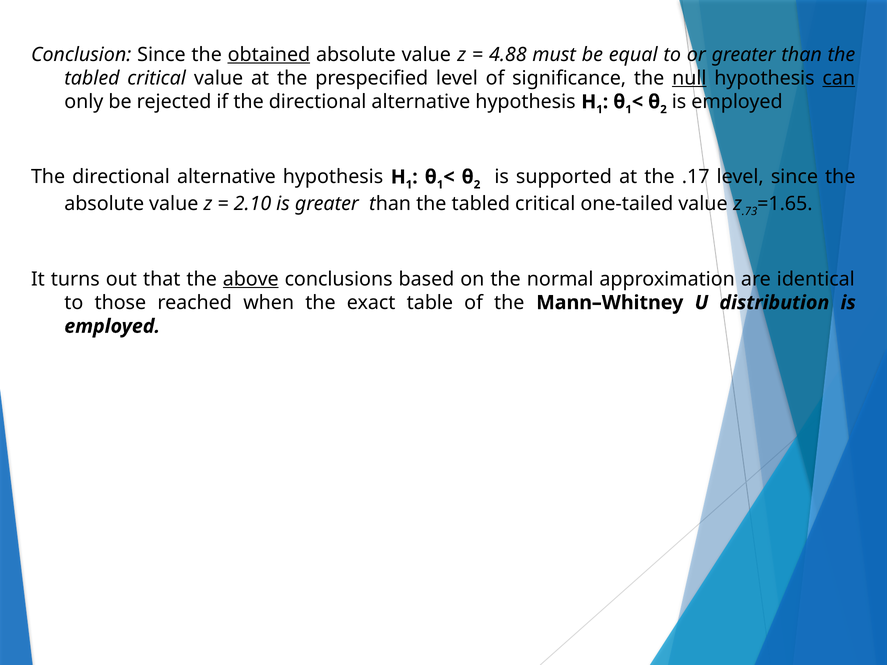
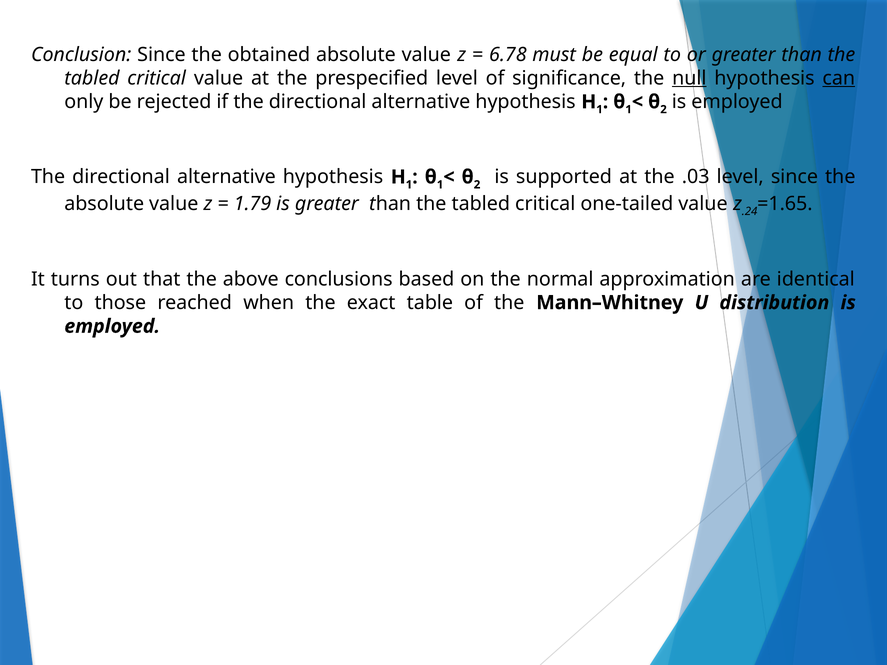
obtained underline: present -> none
4.88: 4.88 -> 6.78
.17: .17 -> .03
2.10: 2.10 -> 1.79
.73: .73 -> .24
above underline: present -> none
